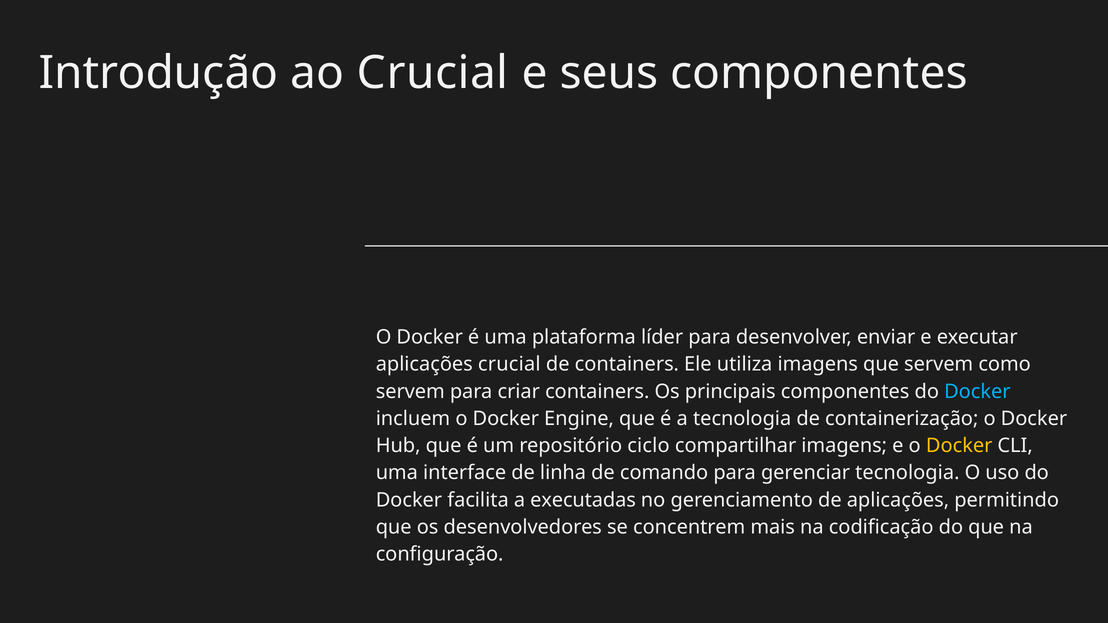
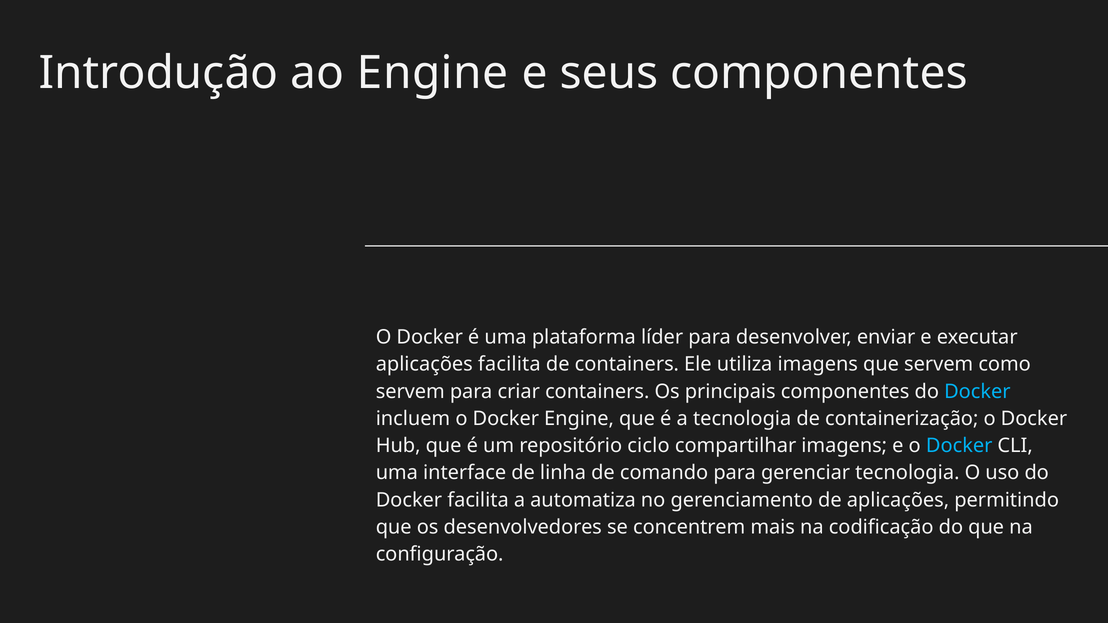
ao Crucial: Crucial -> Engine
aplicações crucial: crucial -> facilita
Docker at (959, 446) colour: yellow -> light blue
executadas: executadas -> automatiza
